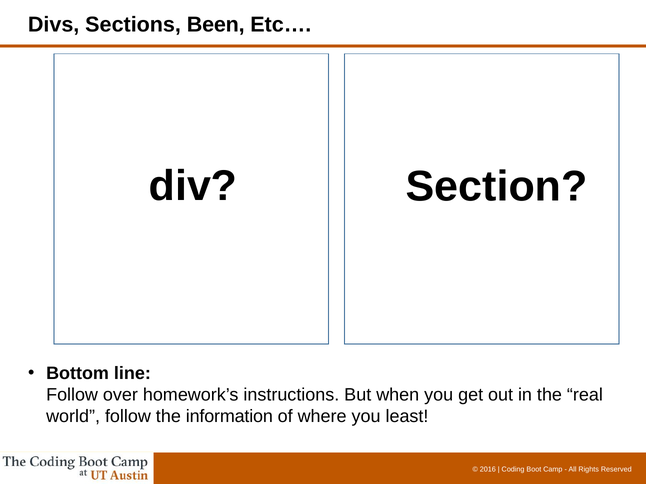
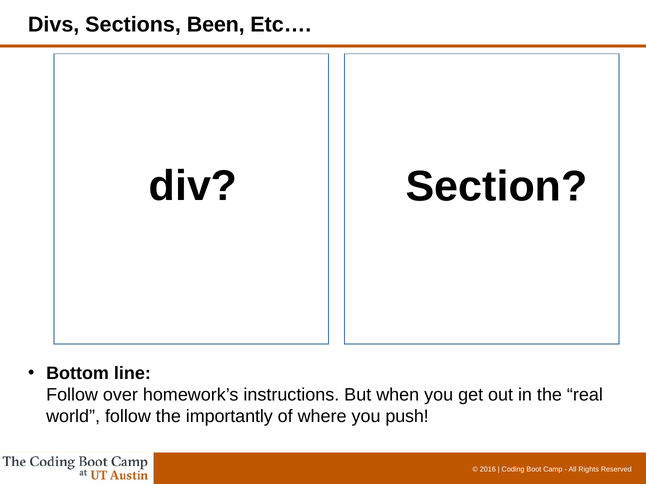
information: information -> importantly
least: least -> push
